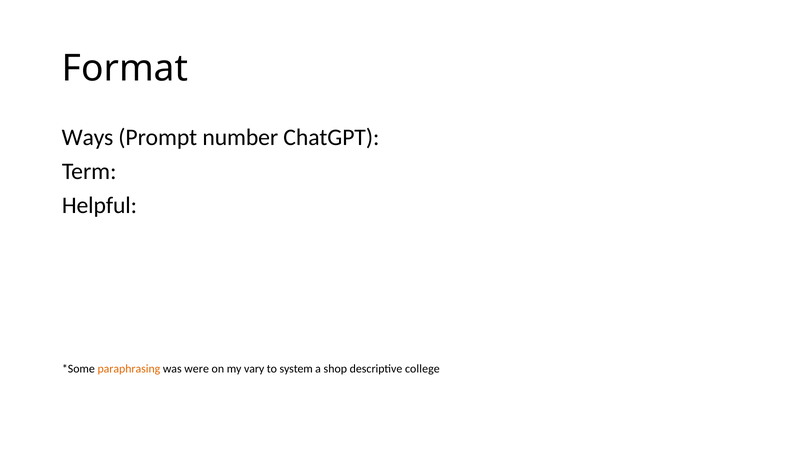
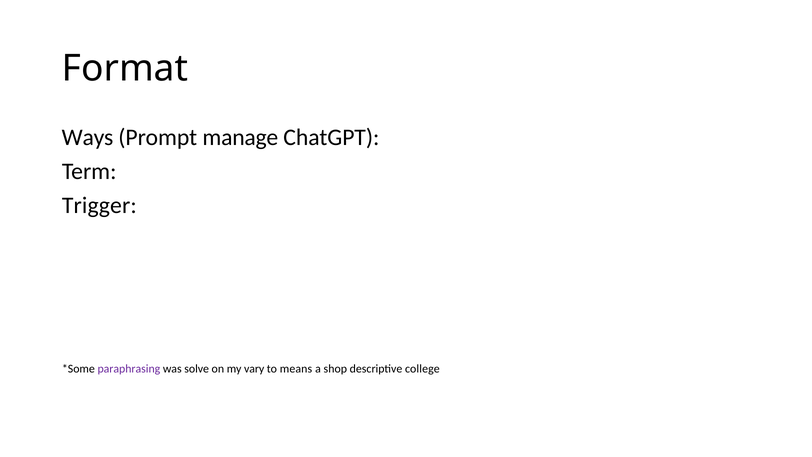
number: number -> manage
Helpful: Helpful -> Trigger
paraphrasing colour: orange -> purple
were: were -> solve
system: system -> means
